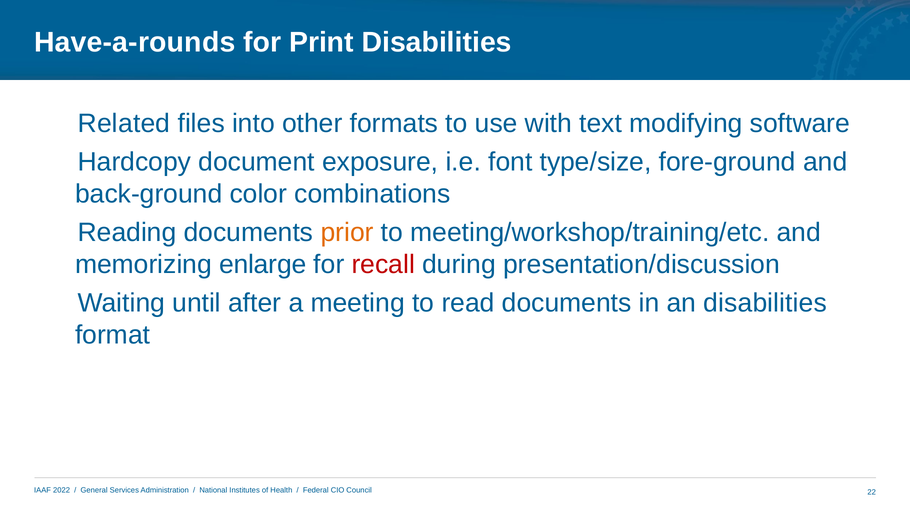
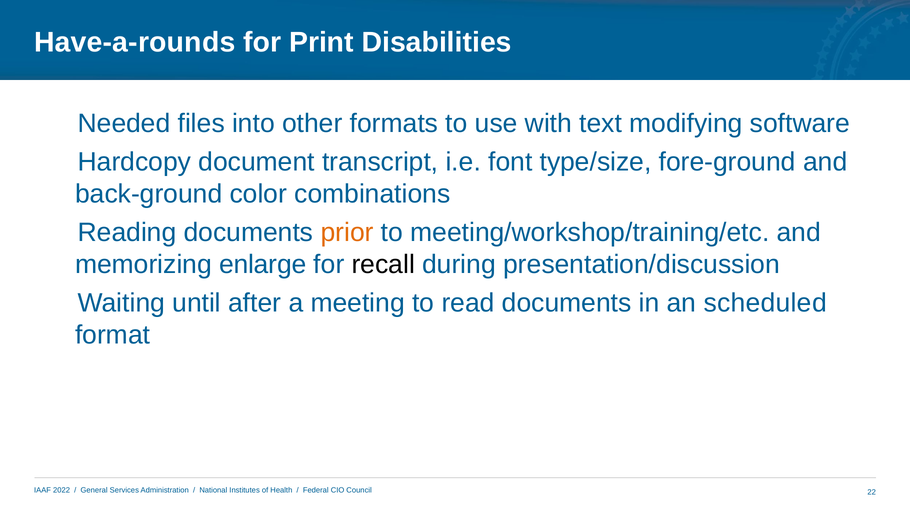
Related: Related -> Needed
exposure: exposure -> transcript
recall colour: red -> black
an disabilities: disabilities -> scheduled
